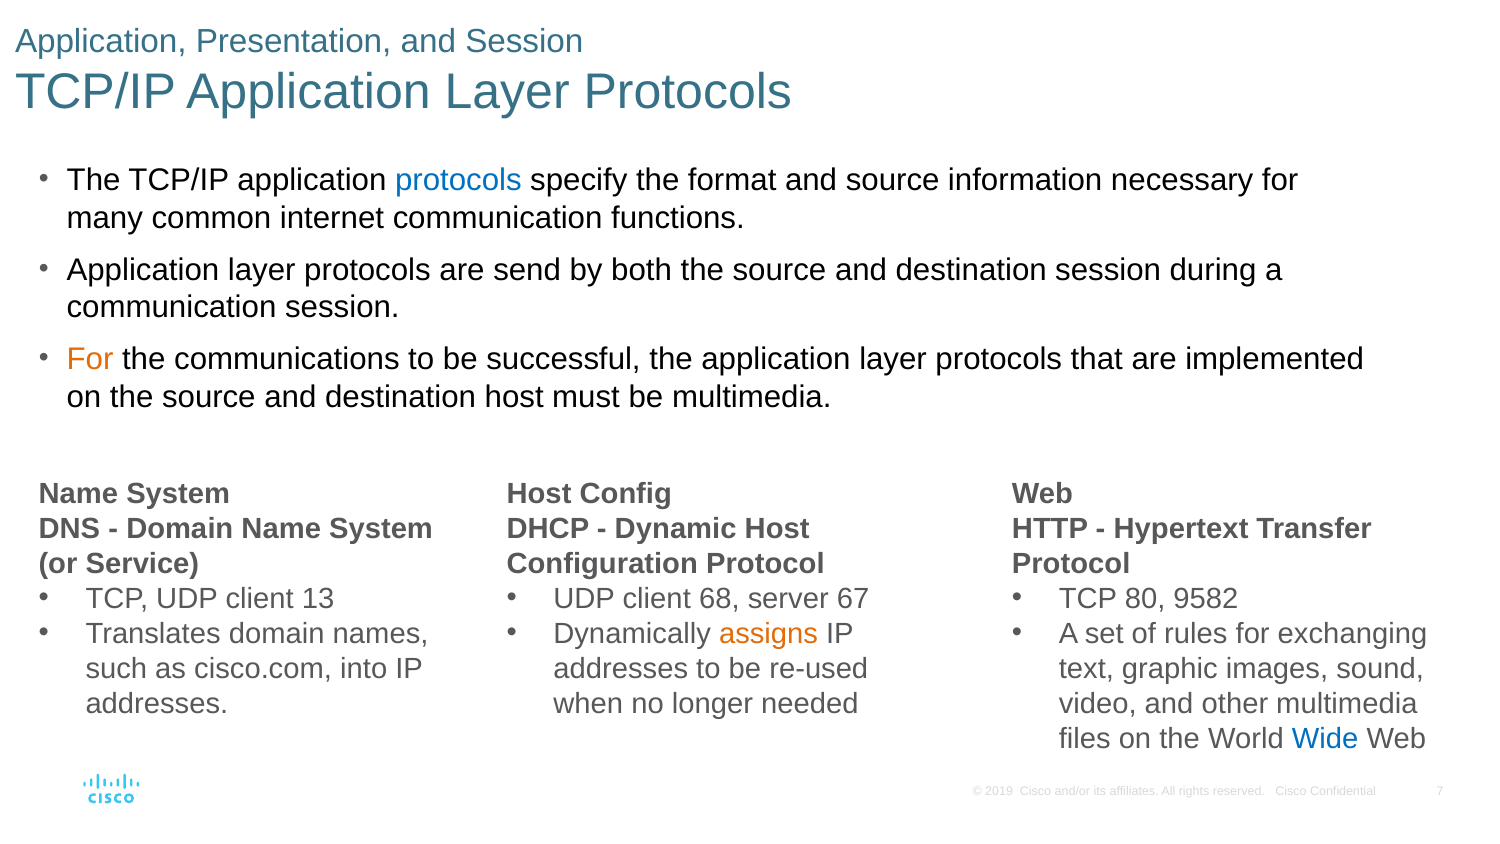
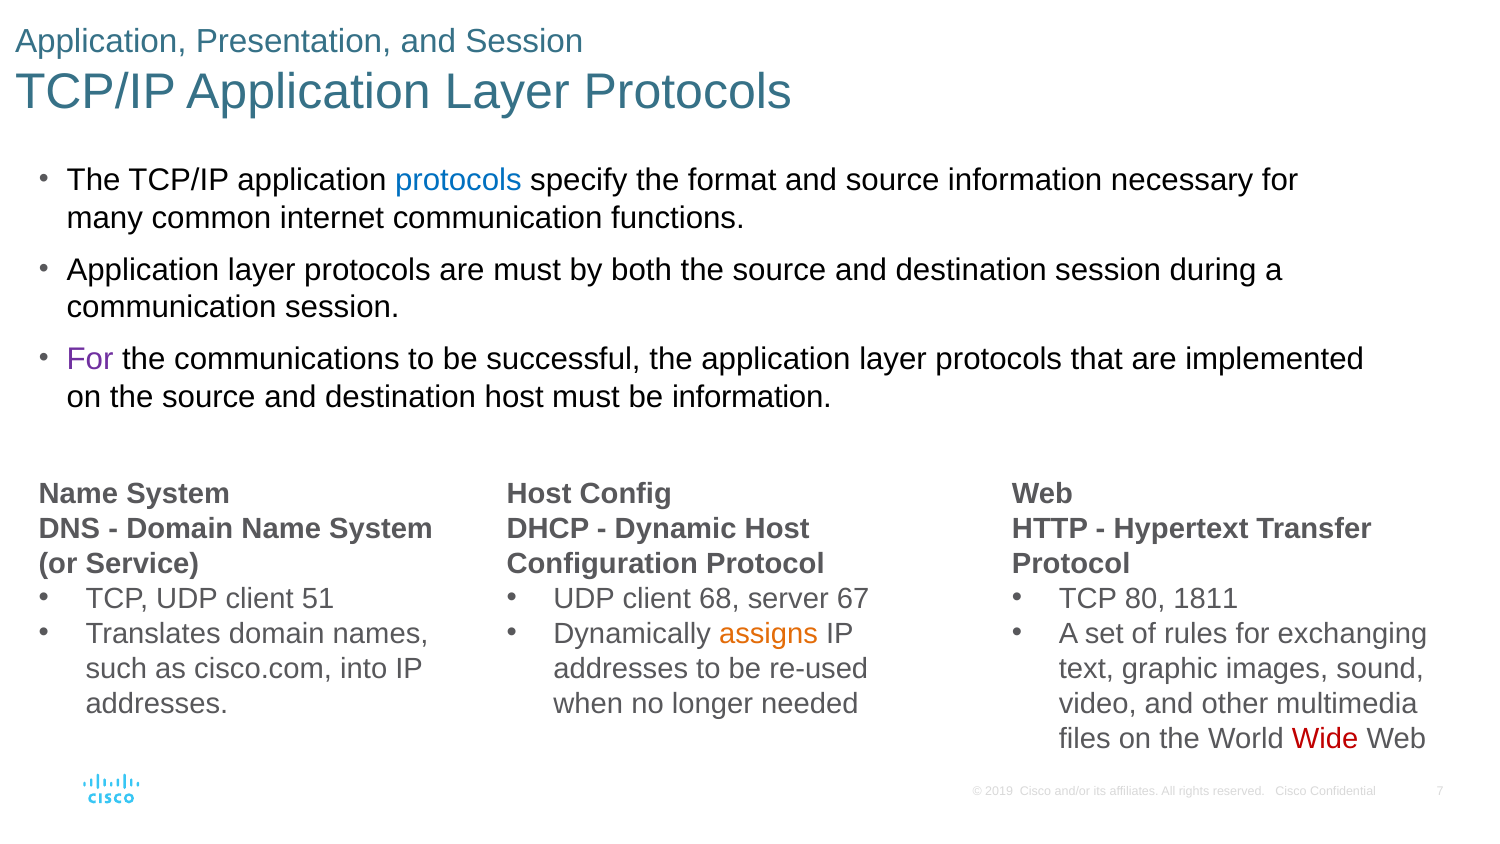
are send: send -> must
For at (90, 359) colour: orange -> purple
be multimedia: multimedia -> information
13: 13 -> 51
9582: 9582 -> 1811
Wide colour: blue -> red
